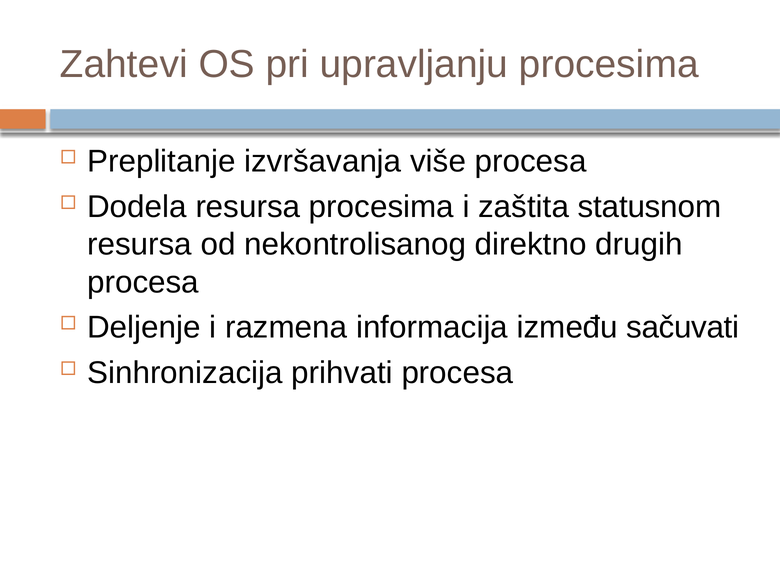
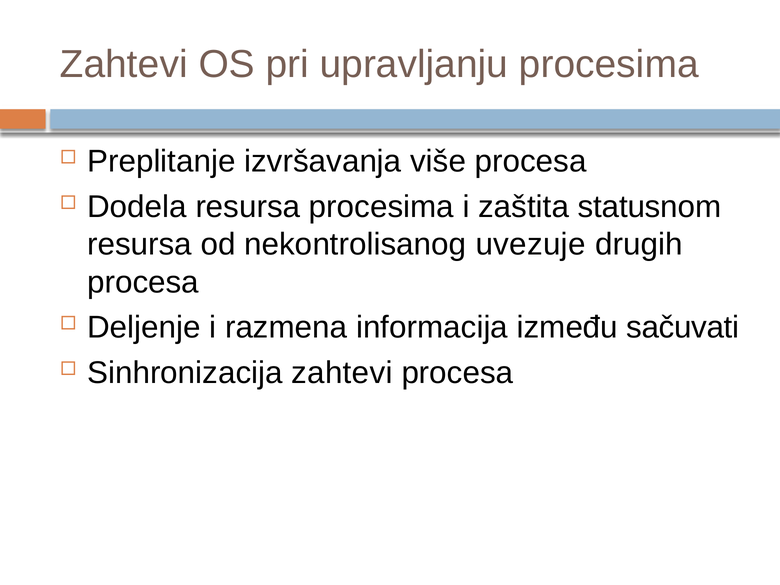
direktno: direktno -> uvezuje
Sinhronizacija prihvati: prihvati -> zahtevi
